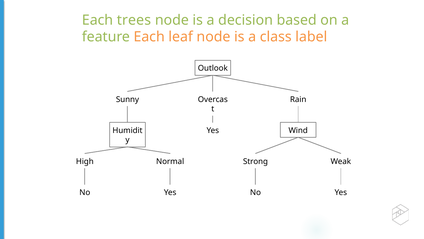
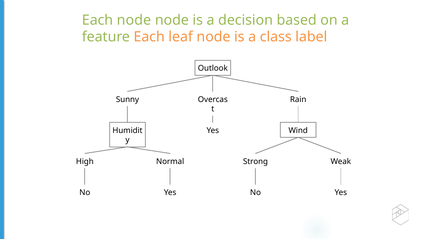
Each trees: trees -> node
